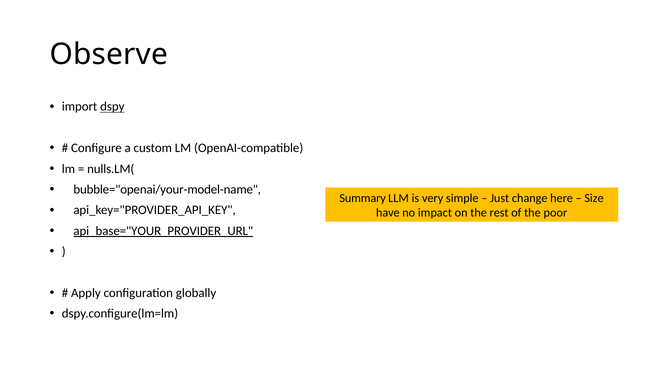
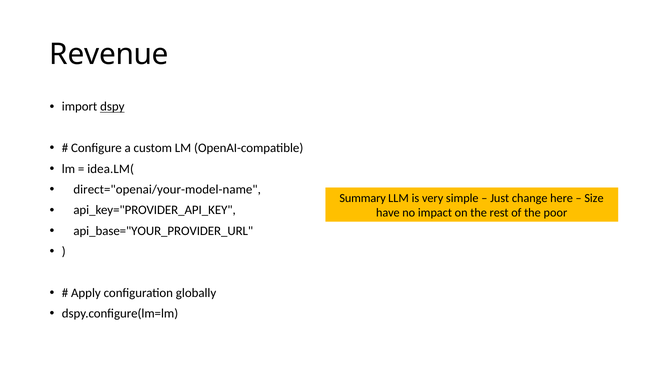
Observe: Observe -> Revenue
nulls.LM(: nulls.LM( -> idea.LM(
bubble="openai/your-model-name: bubble="openai/your-model-name -> direct="openai/your-model-name
api_base="YOUR_PROVIDER_URL underline: present -> none
